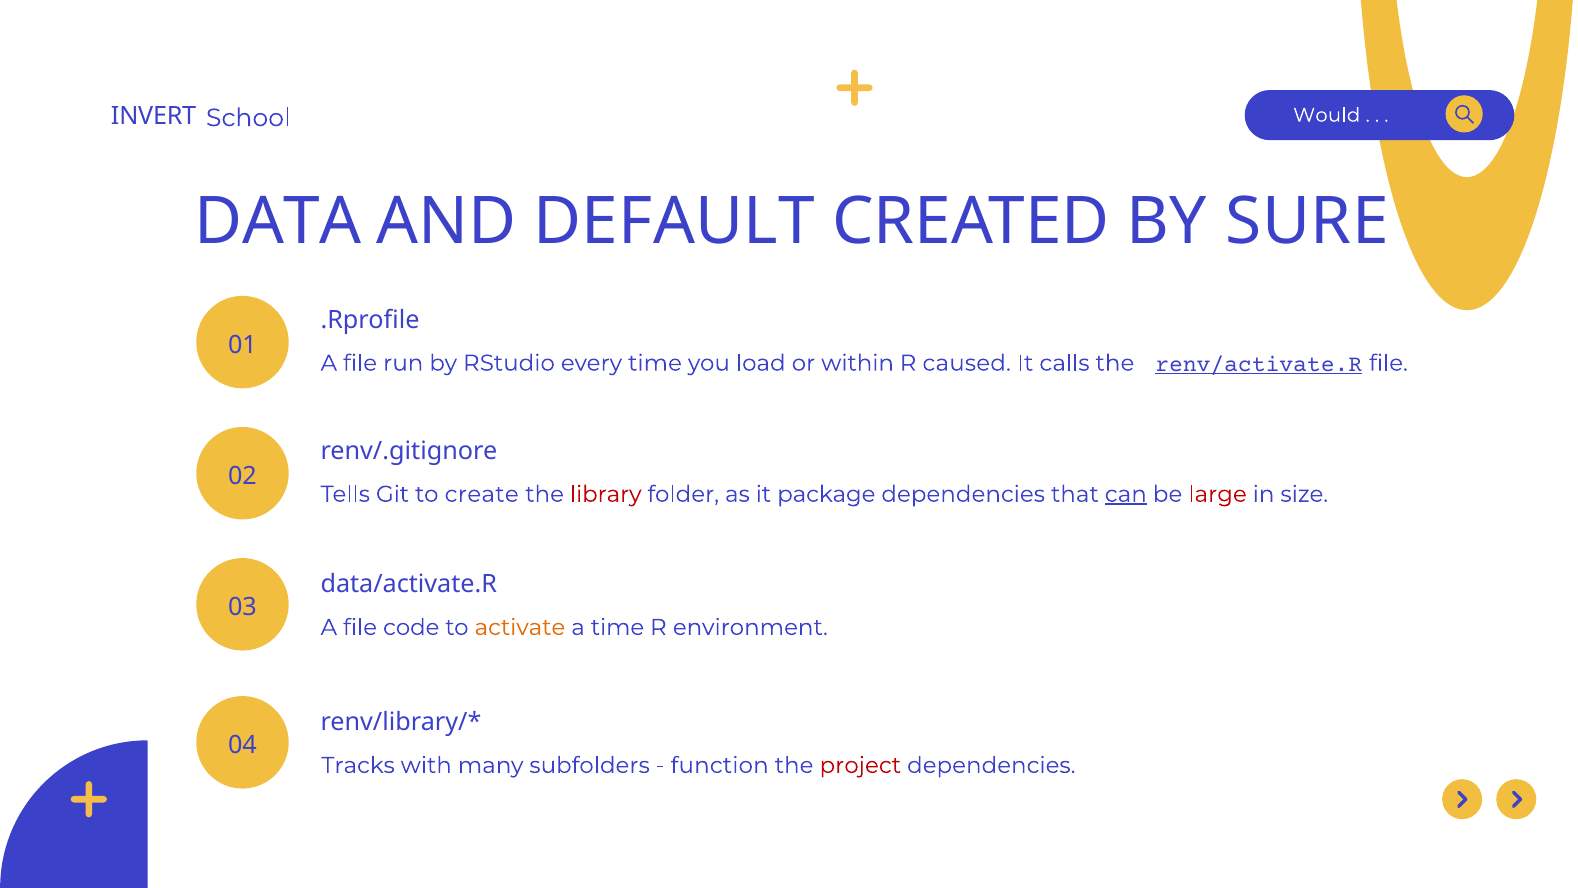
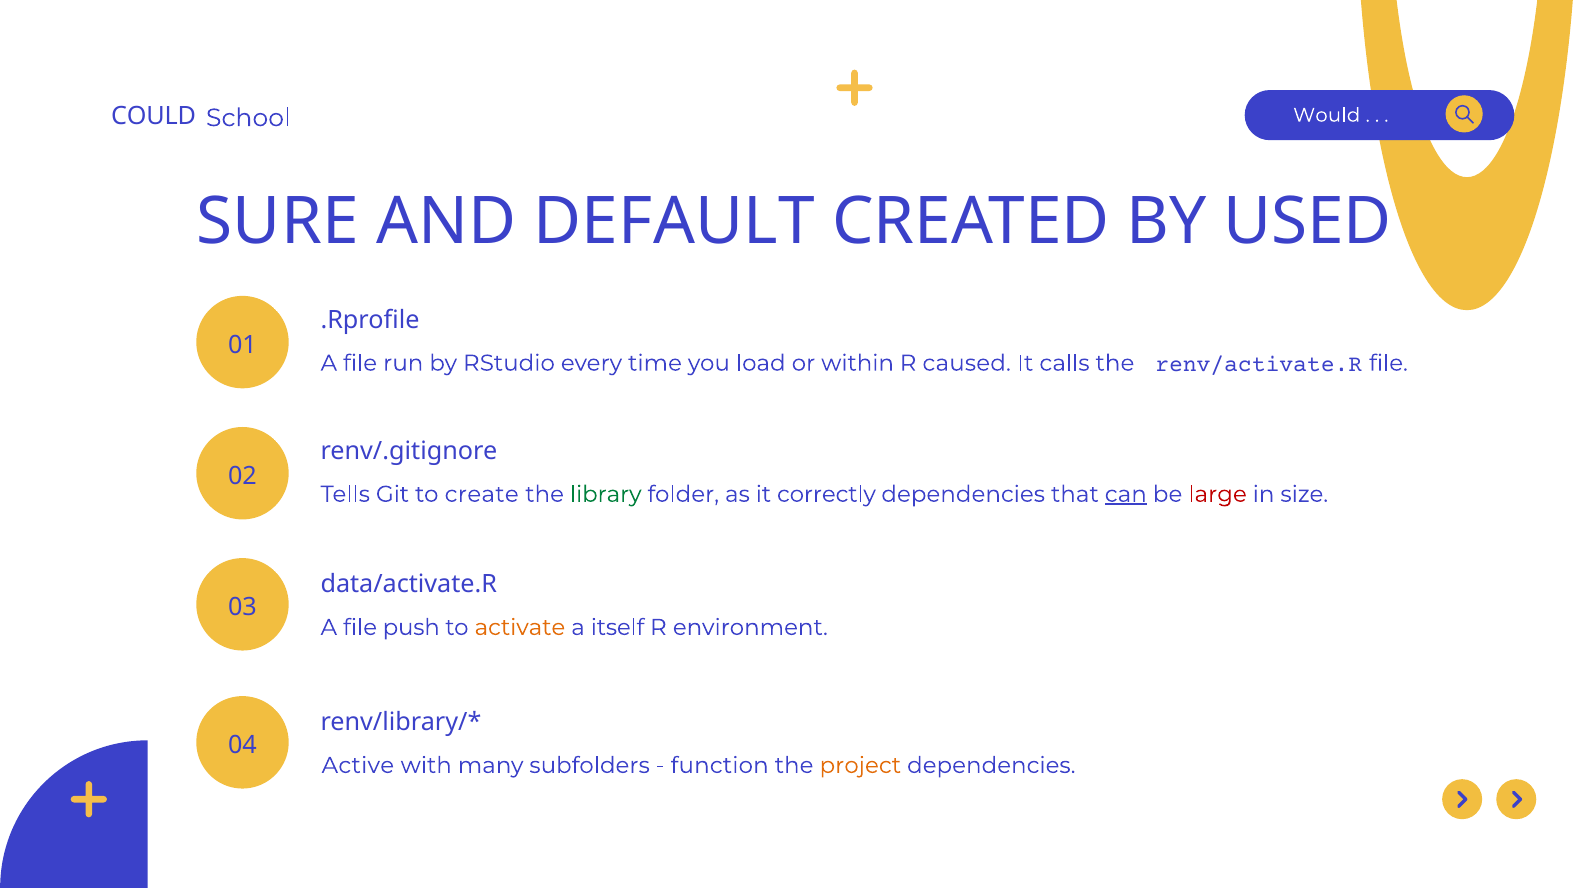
INVERT: INVERT -> COULD
DATA: DATA -> SURE
SURE: SURE -> USED
renv/activate.R underline: present -> none
library colour: red -> green
package: package -> correctly
code: code -> push
a time: time -> itself
Tracks: Tracks -> Active
project colour: red -> orange
